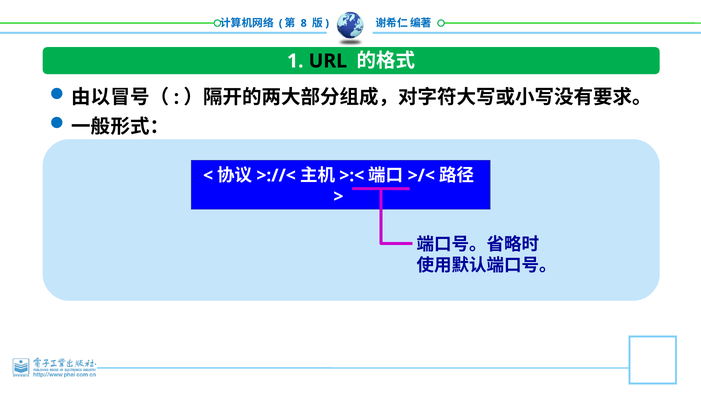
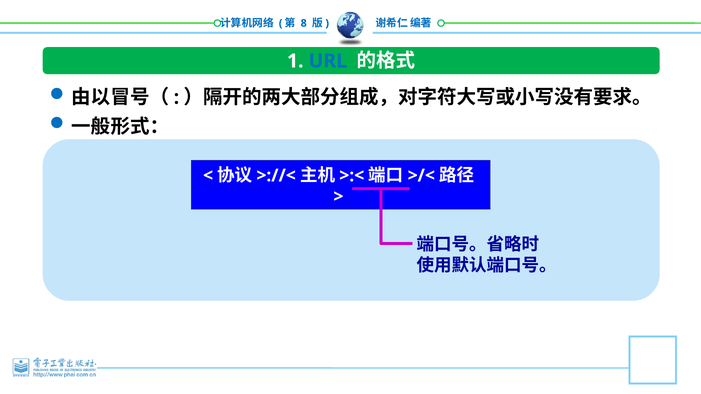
URL colour: black -> blue
